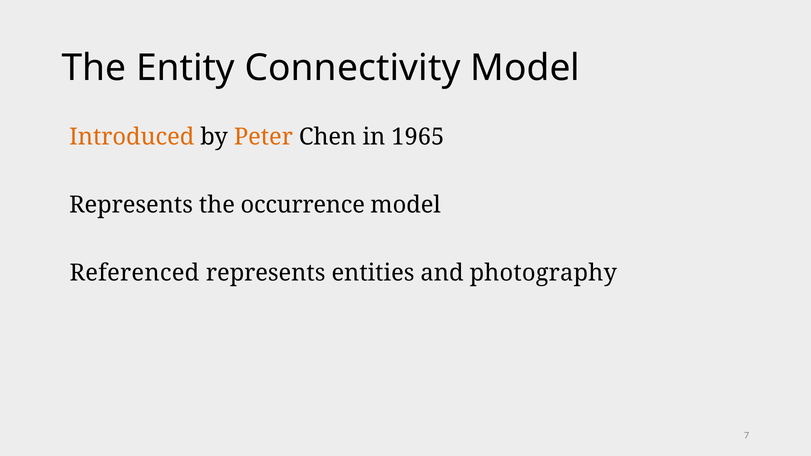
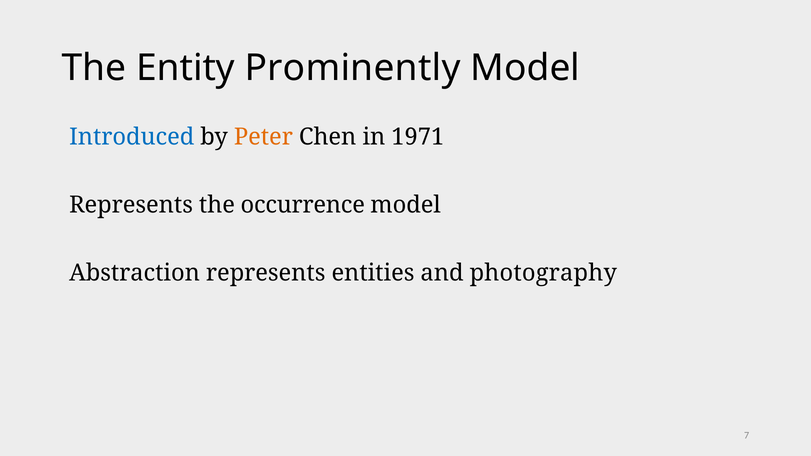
Connectivity: Connectivity -> Prominently
Introduced colour: orange -> blue
1965: 1965 -> 1971
Referenced: Referenced -> Abstraction
